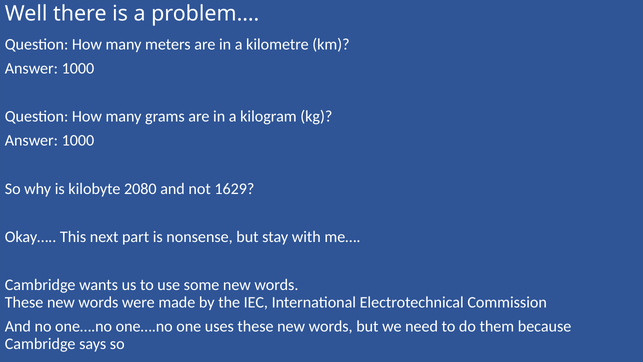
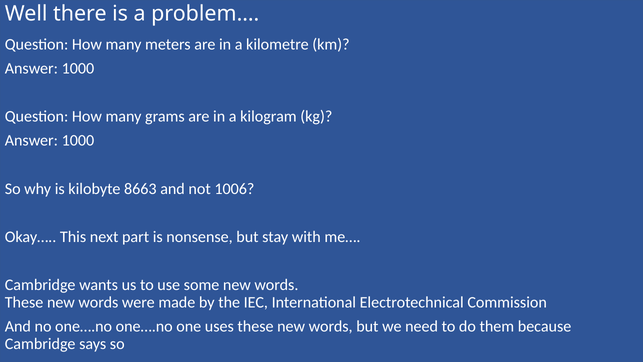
2080: 2080 -> 8663
1629: 1629 -> 1006
